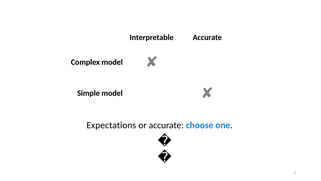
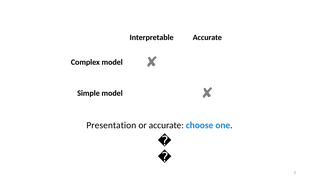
Expectations: Expectations -> Presentation
